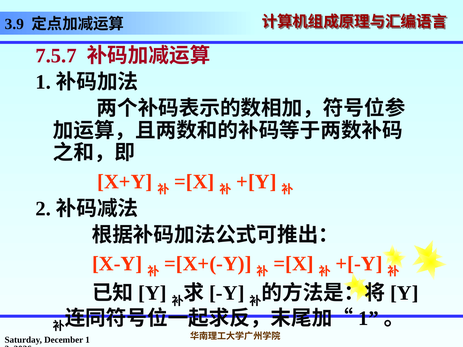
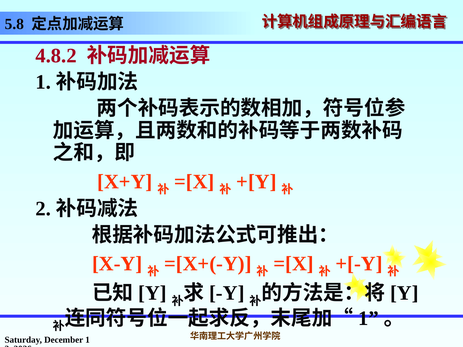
3.9: 3.9 -> 5.8
7.5.7: 7.5.7 -> 4.8.2
